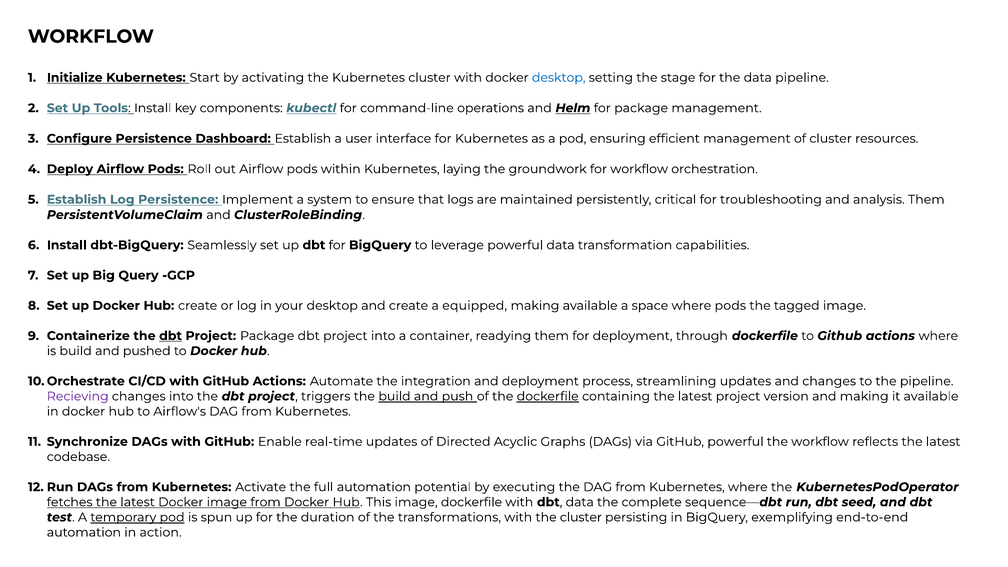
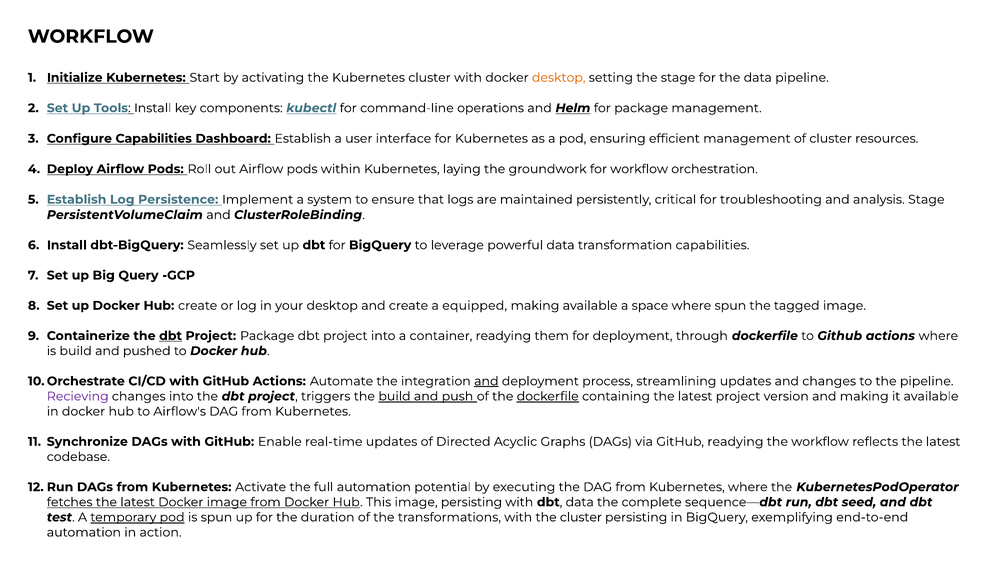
desktop at (559, 78) colour: blue -> orange
Configure Persistence: Persistence -> Capabilities
analysis Them: Them -> Stage
where pods: pods -> spun
and at (486, 381) underline: none -> present
GitHub powerful: powerful -> readying
image dockerfile: dockerfile -> persisting
